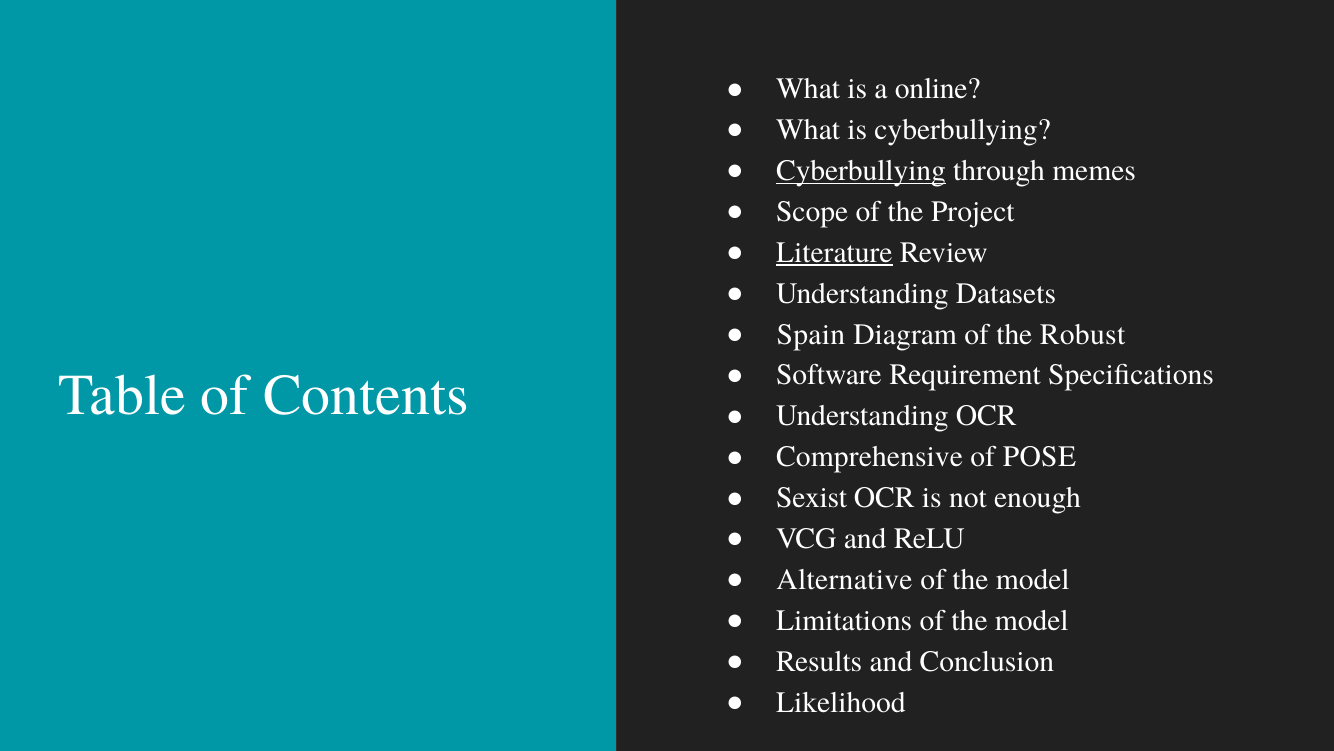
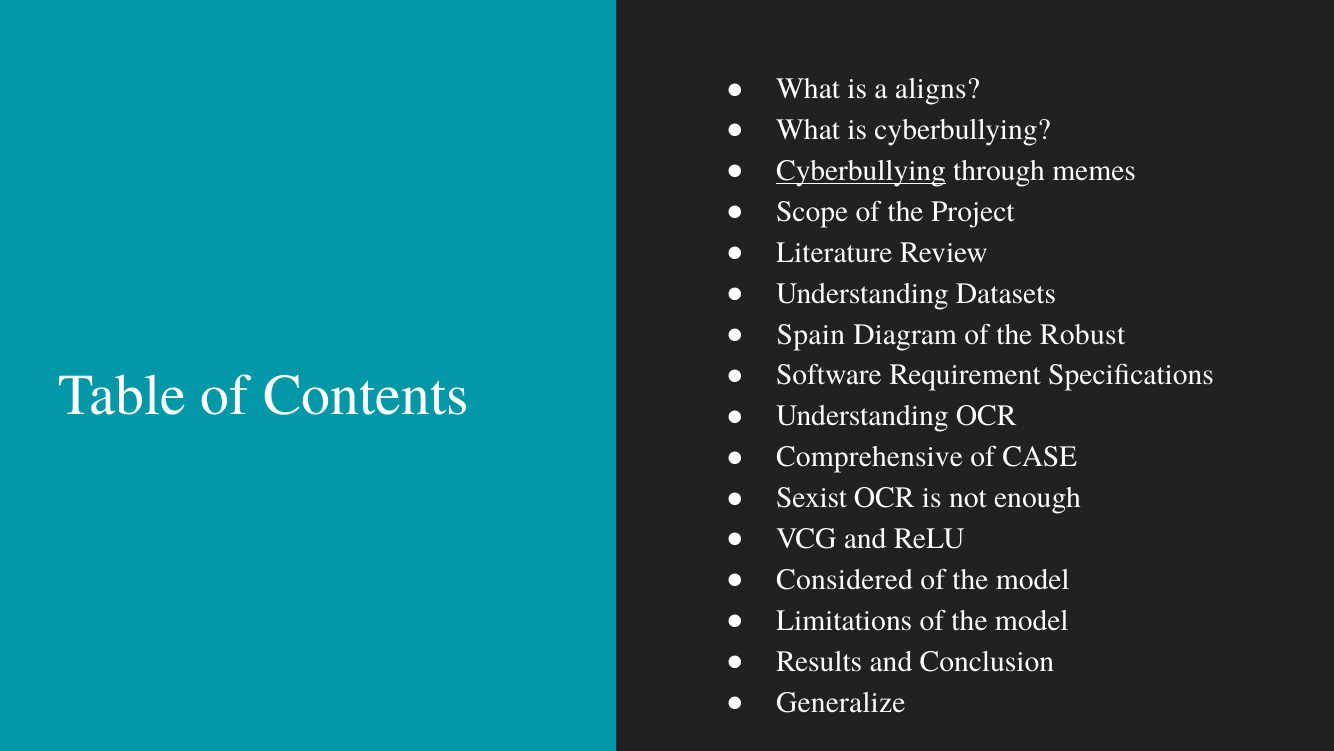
online: online -> aligns
Literature underline: present -> none
POSE: POSE -> CASE
Alternative: Alternative -> Considered
Likelihood: Likelihood -> Generalize
